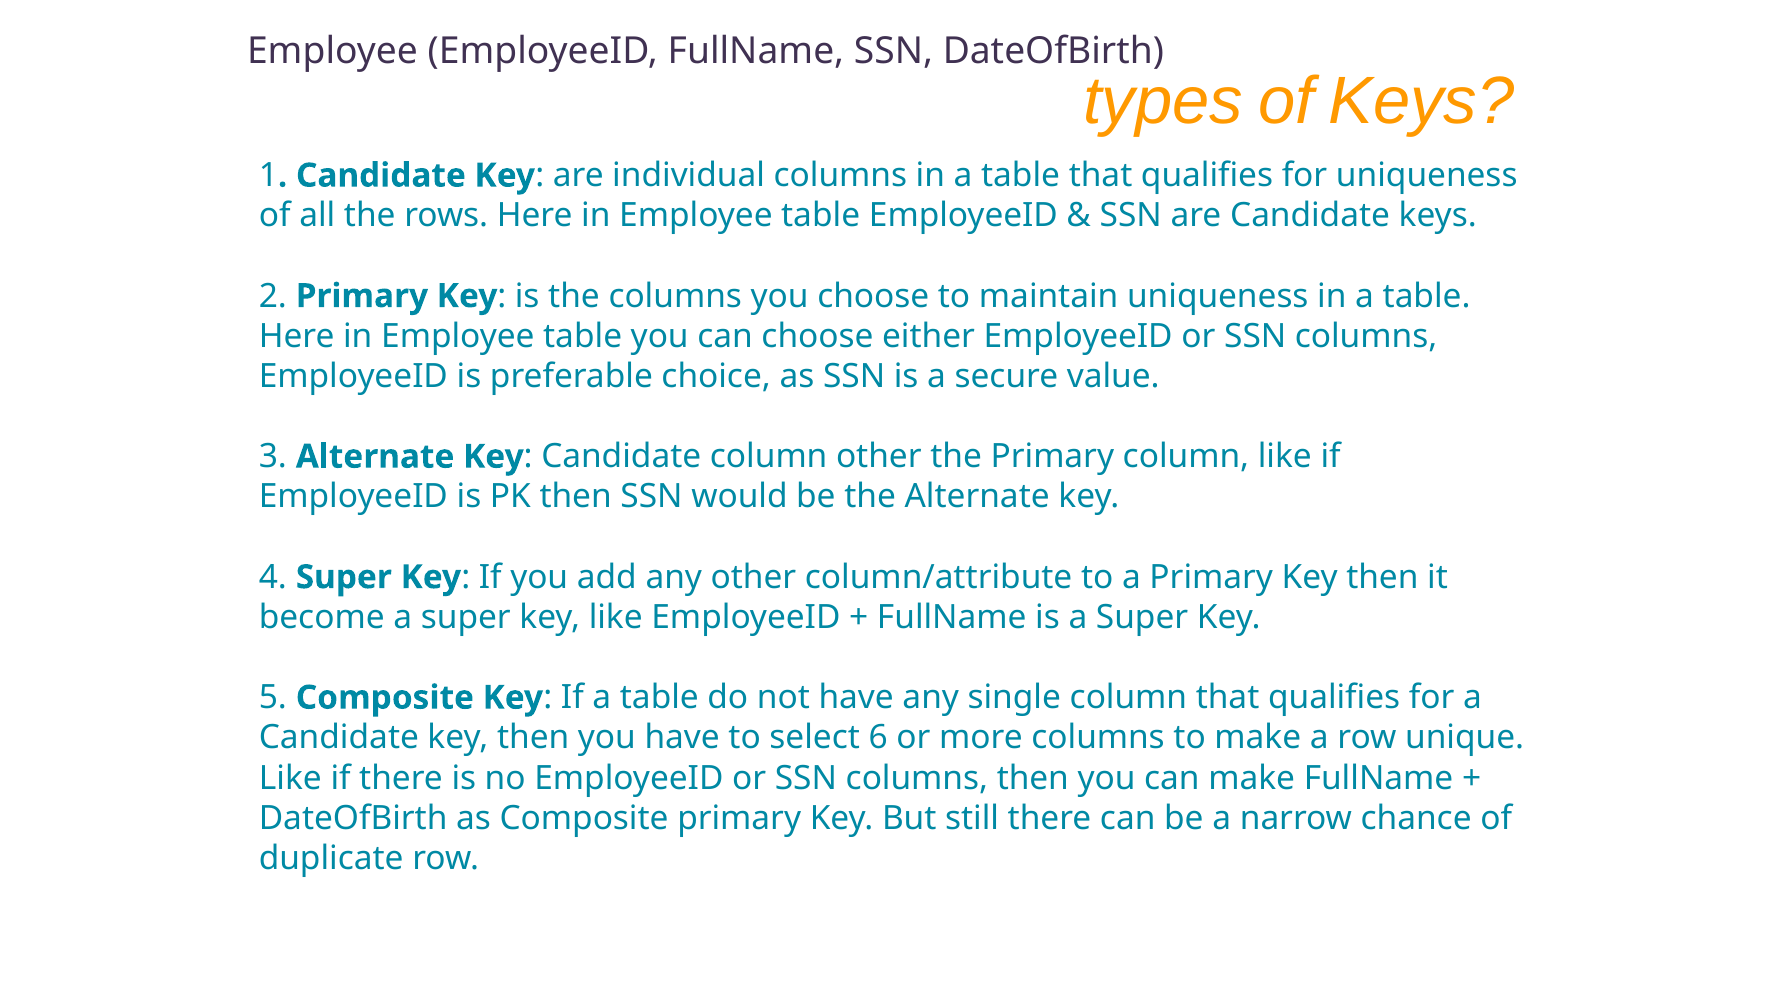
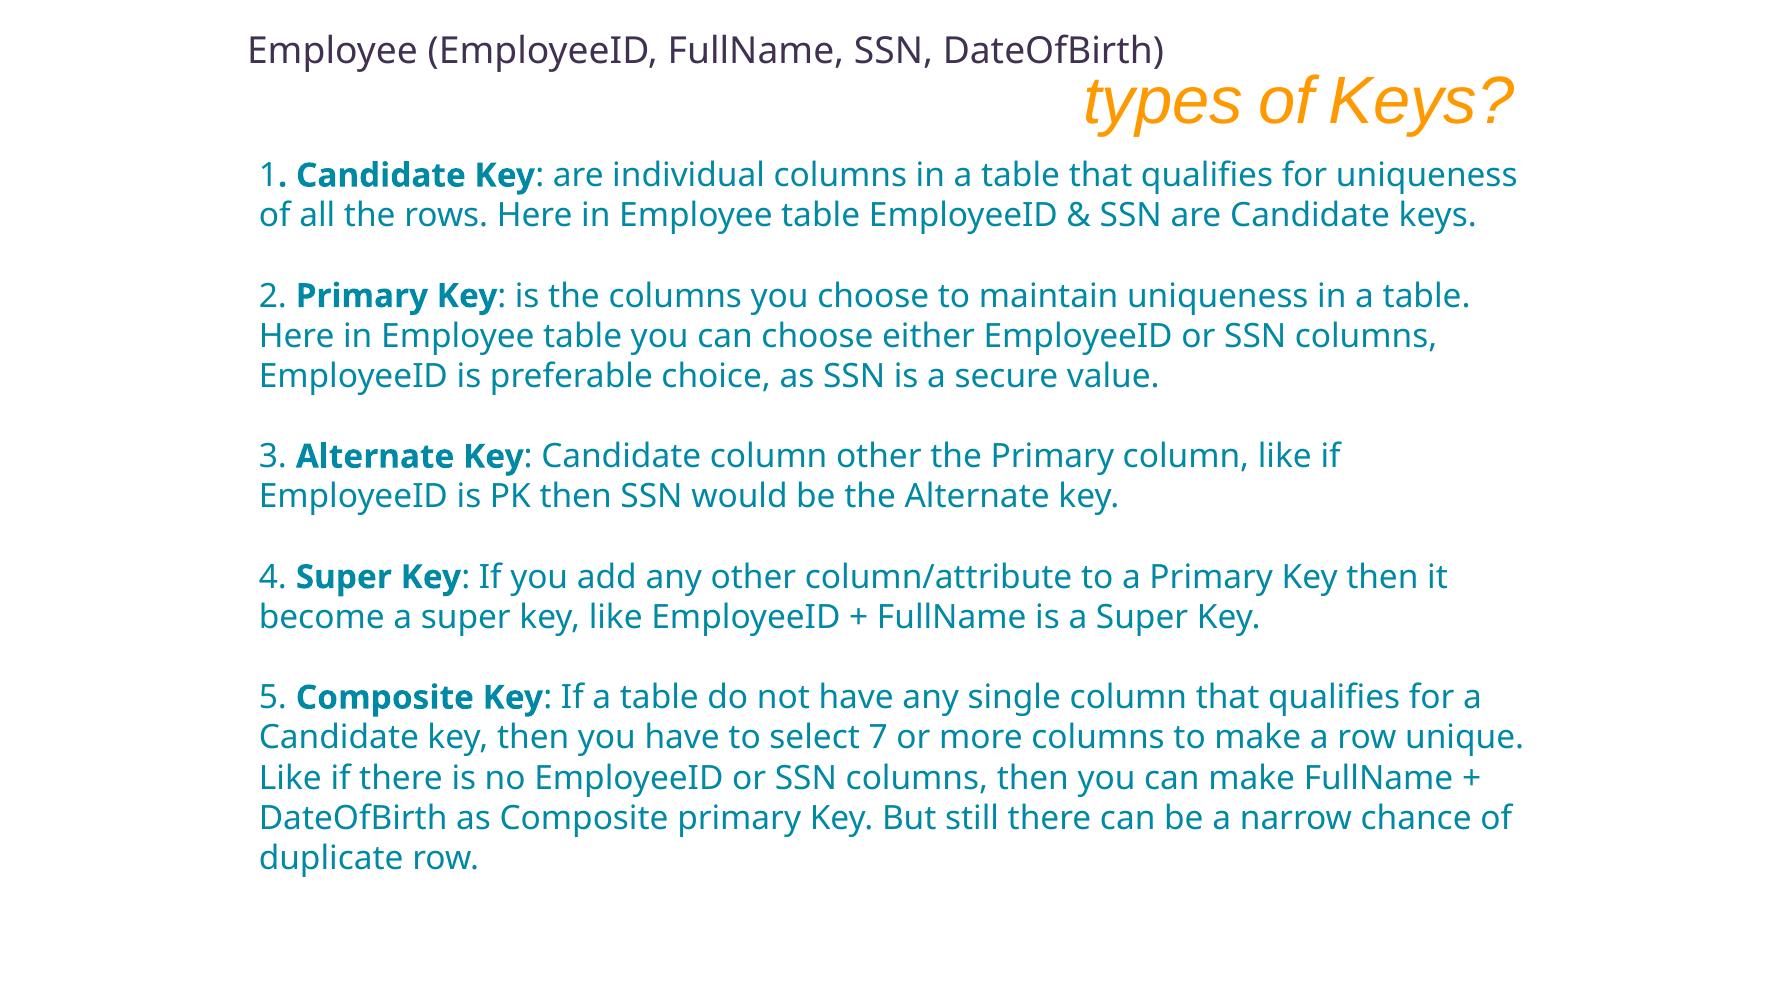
6: 6 -> 7
